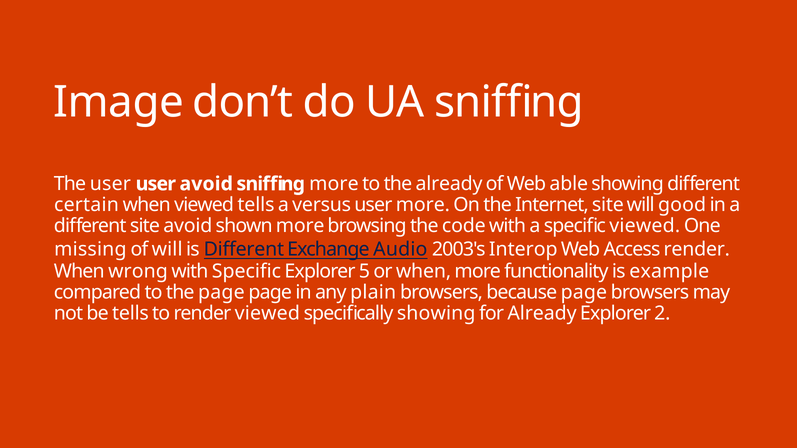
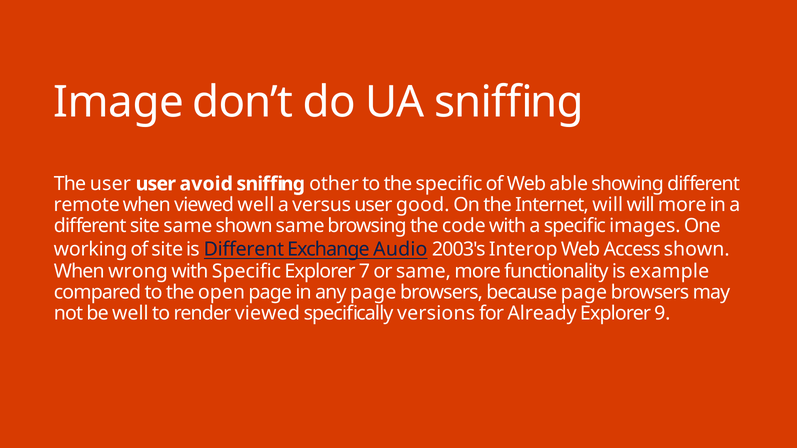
sniffing more: more -> other
the already: already -> specific
certain: certain -> remote
viewed tells: tells -> well
user more: more -> good
Internet site: site -> will
will good: good -> more
site avoid: avoid -> same
shown more: more -> same
specific viewed: viewed -> images
missing: missing -> working
of will: will -> site
Access render: render -> shown
5: 5 -> 7
or when: when -> same
the page: page -> open
any plain: plain -> page
be tells: tells -> well
specifically showing: showing -> versions
2: 2 -> 9
